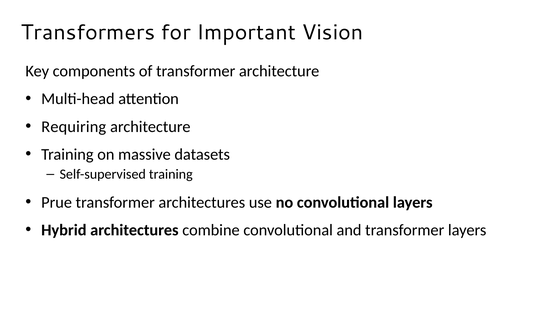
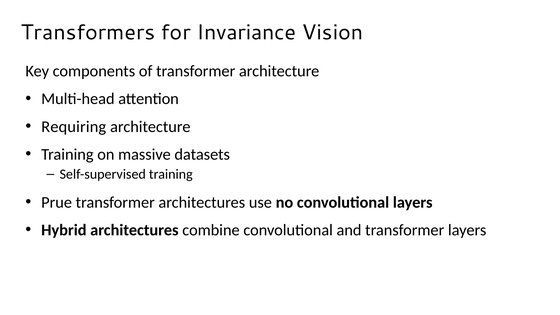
Important: Important -> Invariance
